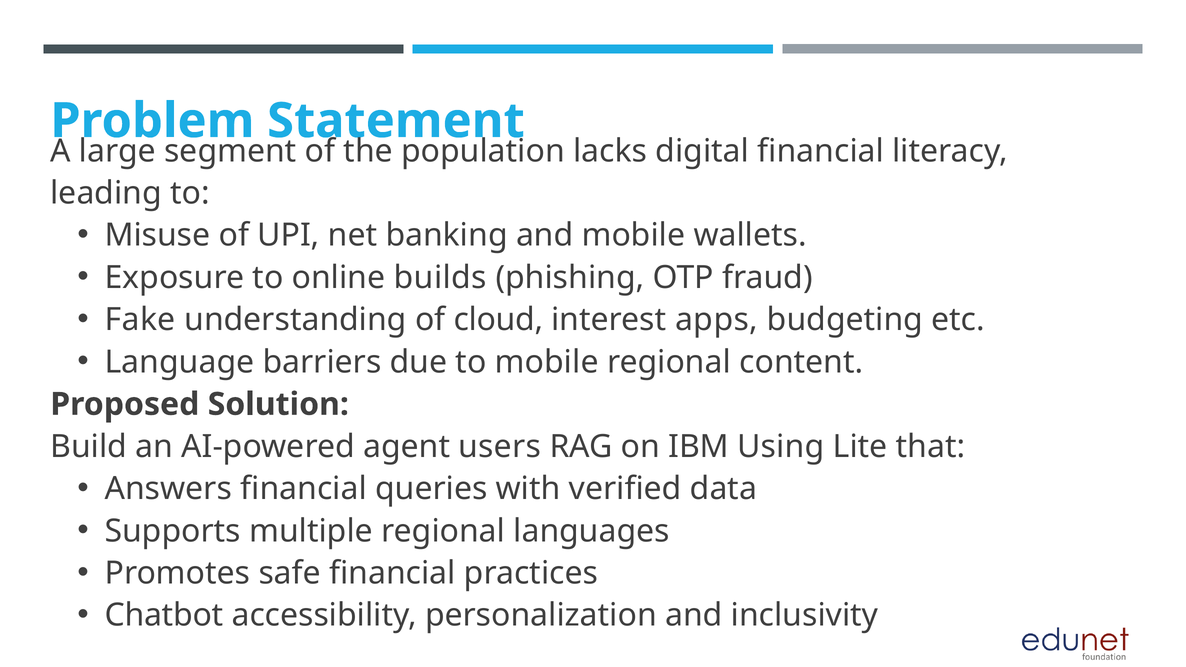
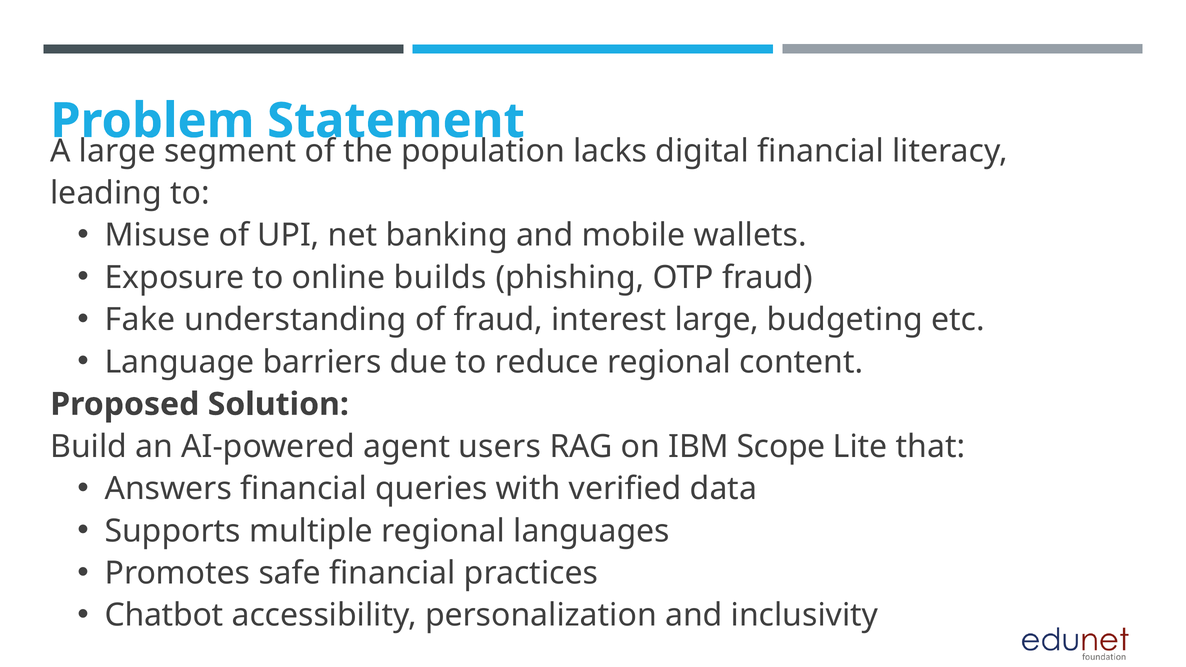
of cloud: cloud -> fraud
interest apps: apps -> large
to mobile: mobile -> reduce
Using: Using -> Scope
